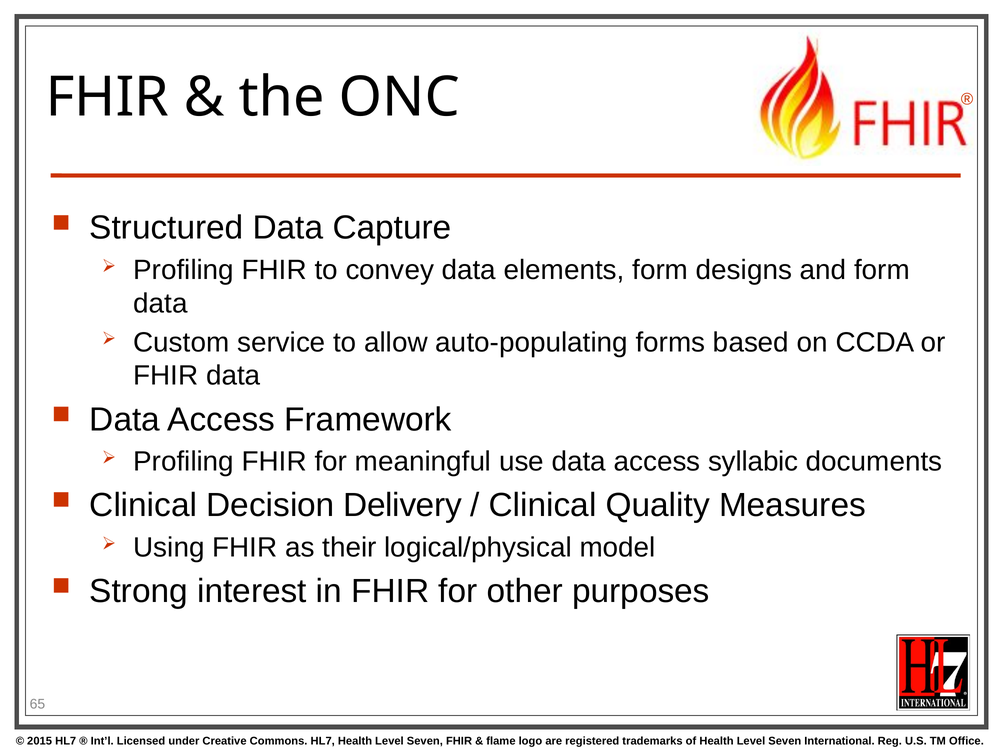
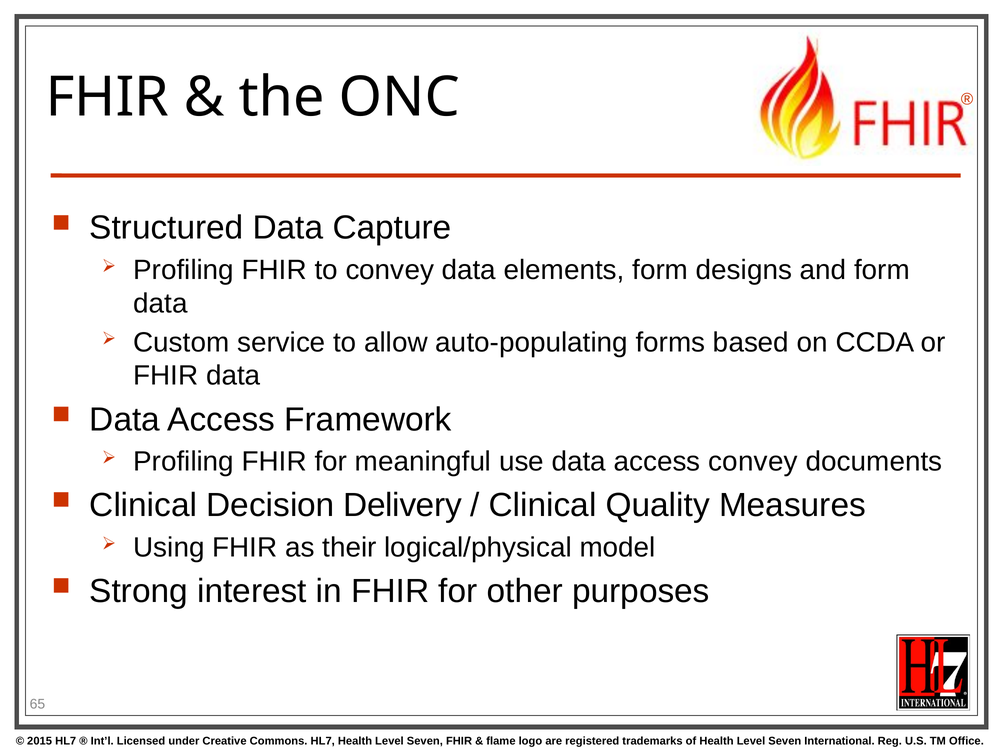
access syllabic: syllabic -> convey
